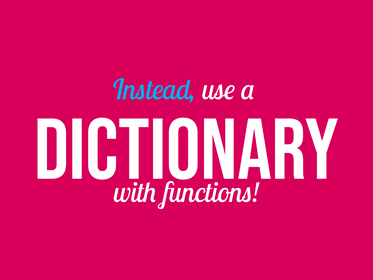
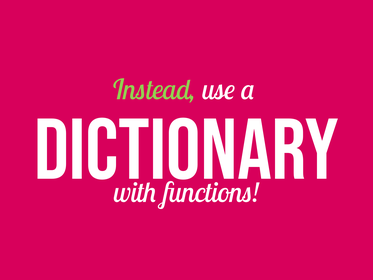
Instead colour: light blue -> light green
